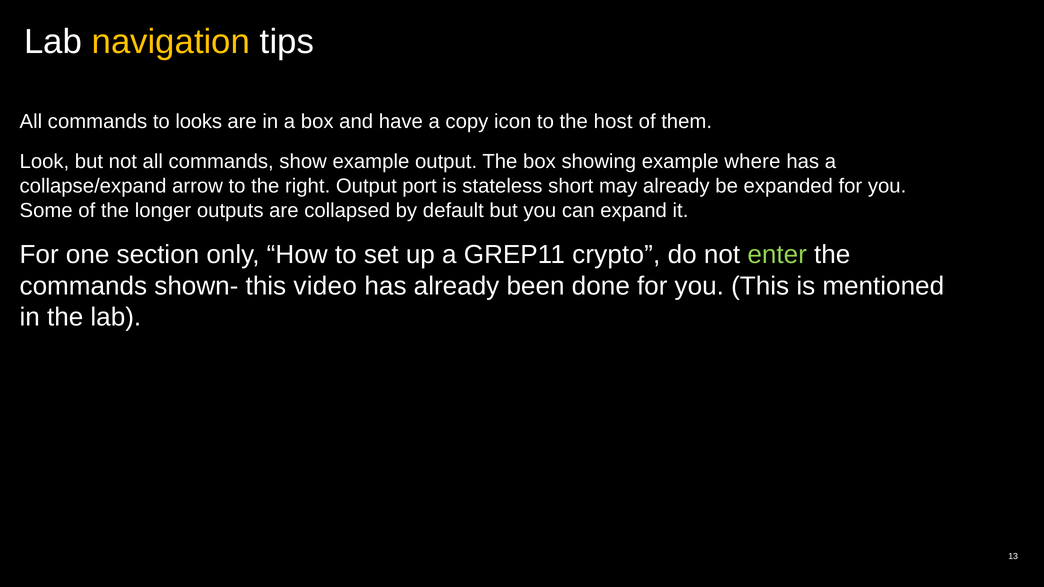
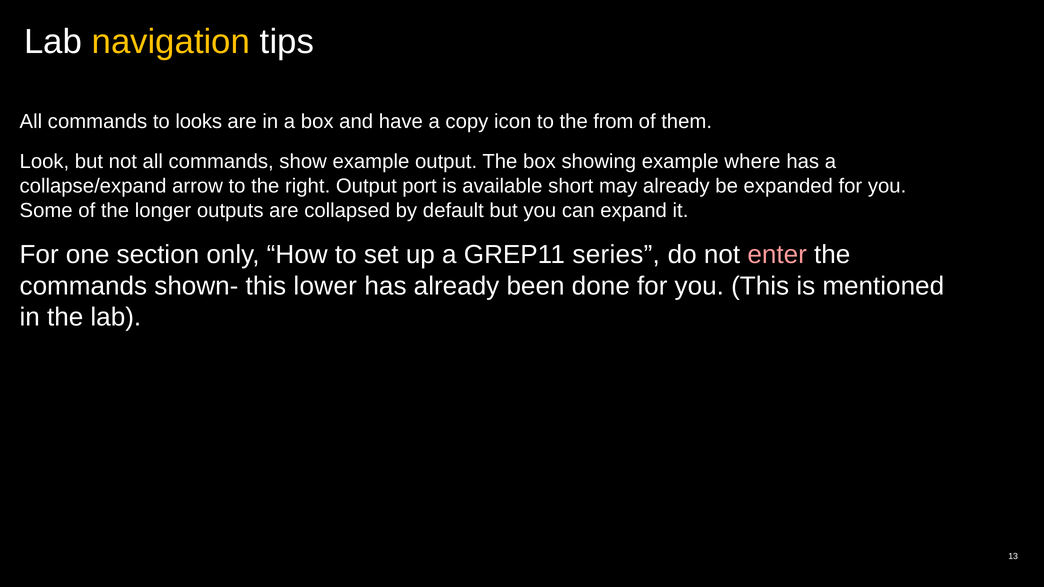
host: host -> from
stateless: stateless -> available
crypto: crypto -> series
enter colour: light green -> pink
video: video -> lower
